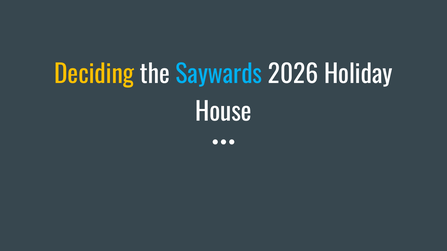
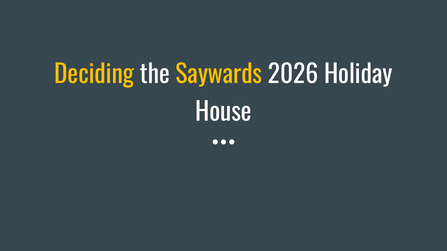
Saywards colour: light blue -> yellow
